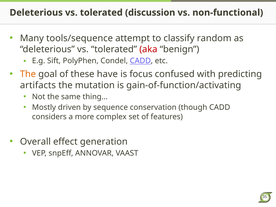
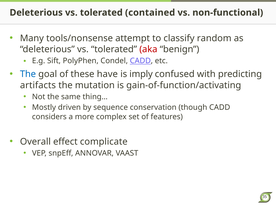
discussion: discussion -> contained
tools/sequence: tools/sequence -> tools/nonsense
The at (28, 74) colour: orange -> blue
focus: focus -> imply
generation: generation -> complicate
